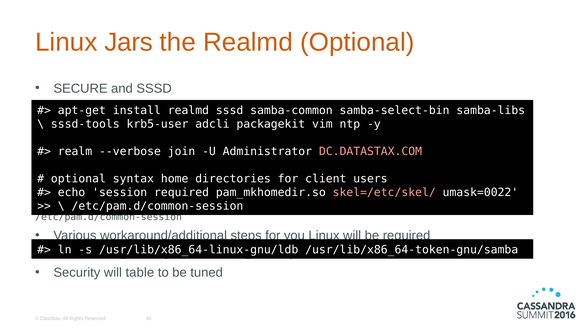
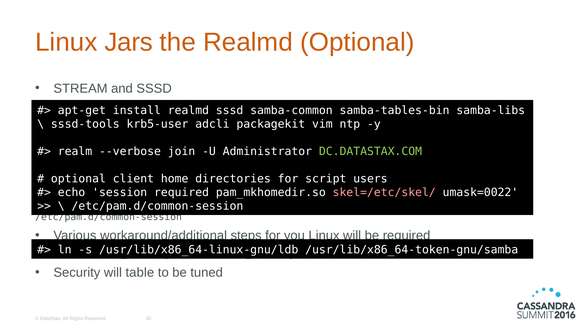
SECURE: SECURE -> STREAM
samba-select-bin: samba-select-bin -> samba-tables-bin
DC.DATASTAX.COM at (370, 152) colour: pink -> light green
syntax: syntax -> client
client: client -> script
